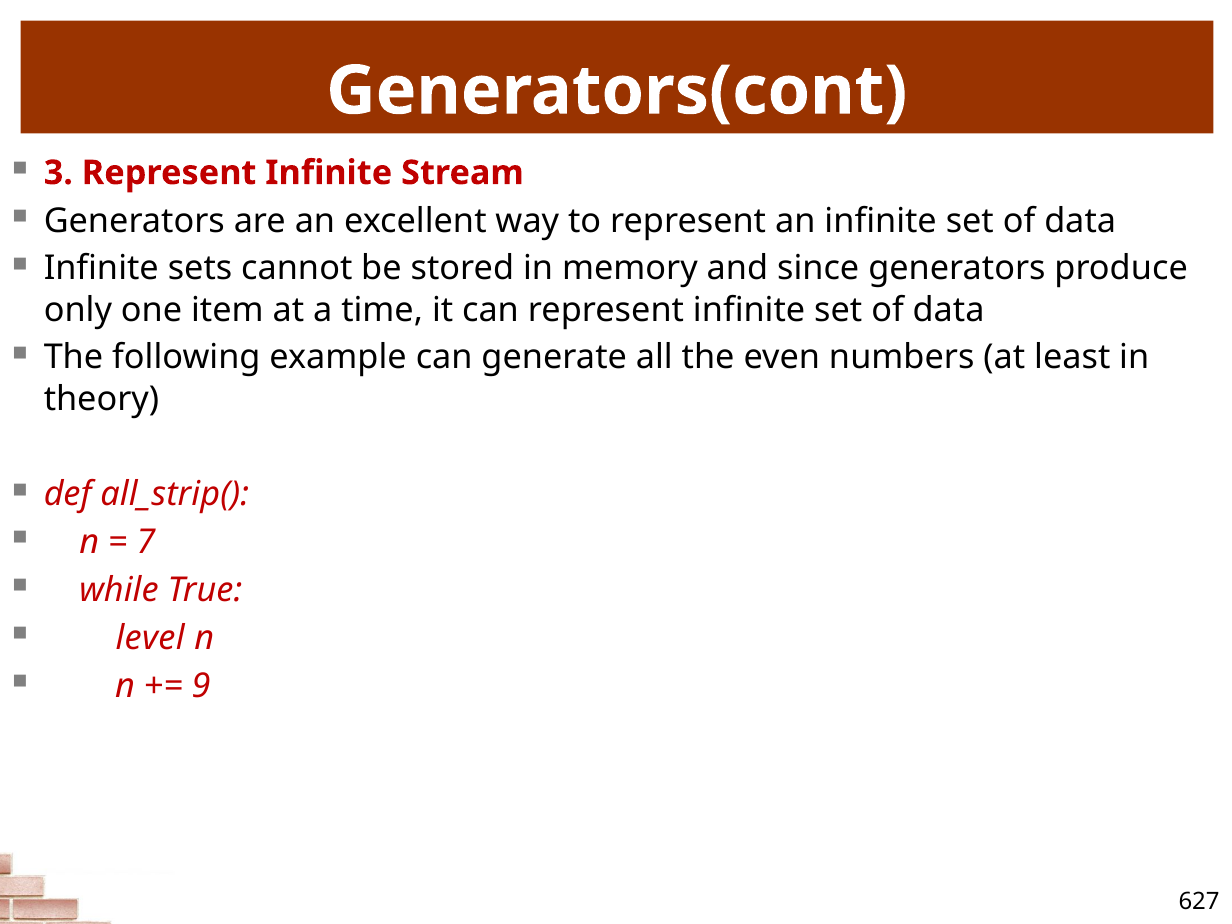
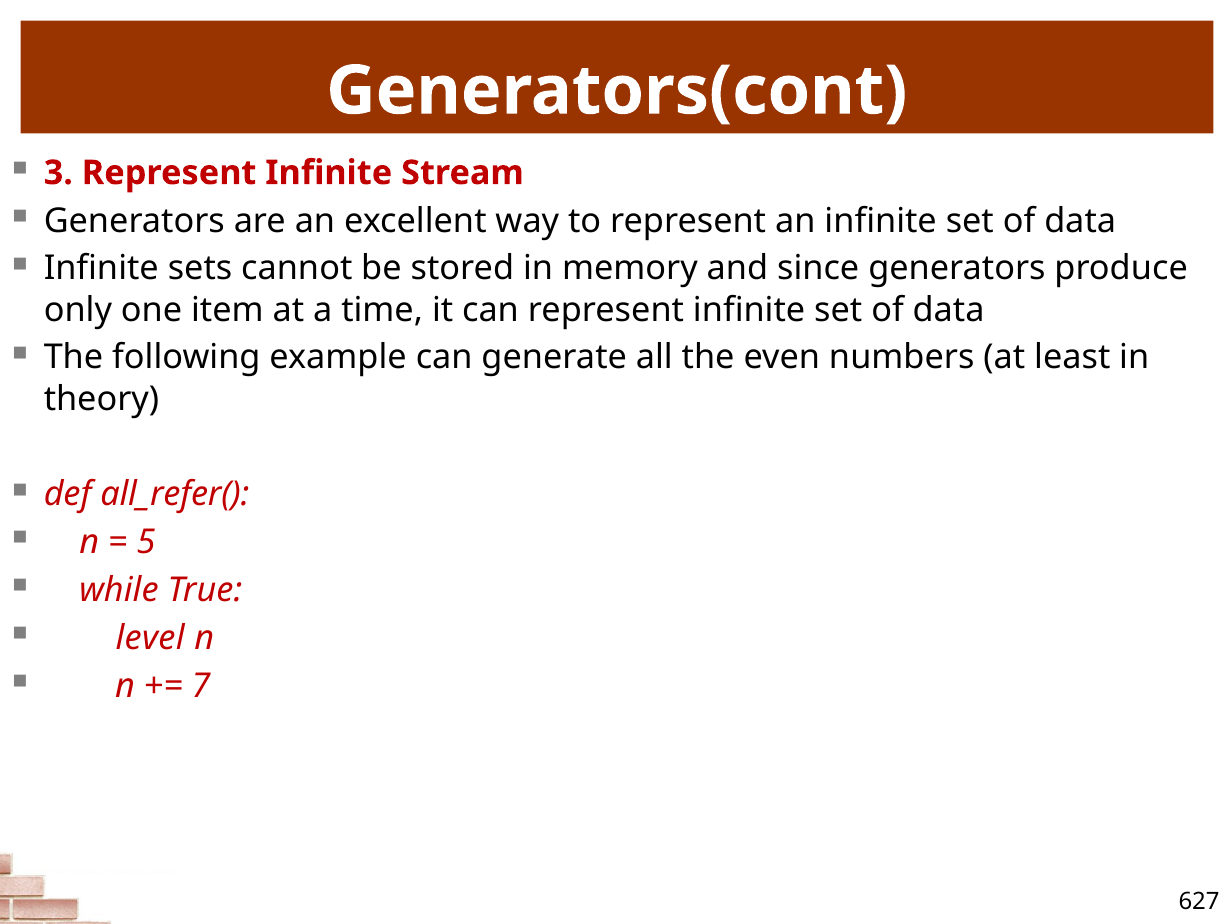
all_strip(: all_strip( -> all_refer(
7: 7 -> 5
9: 9 -> 7
